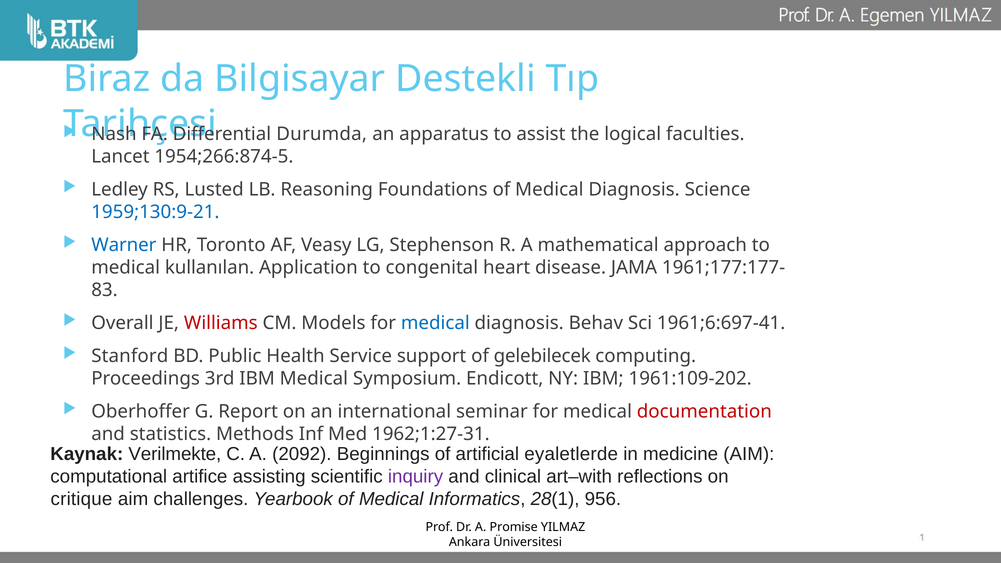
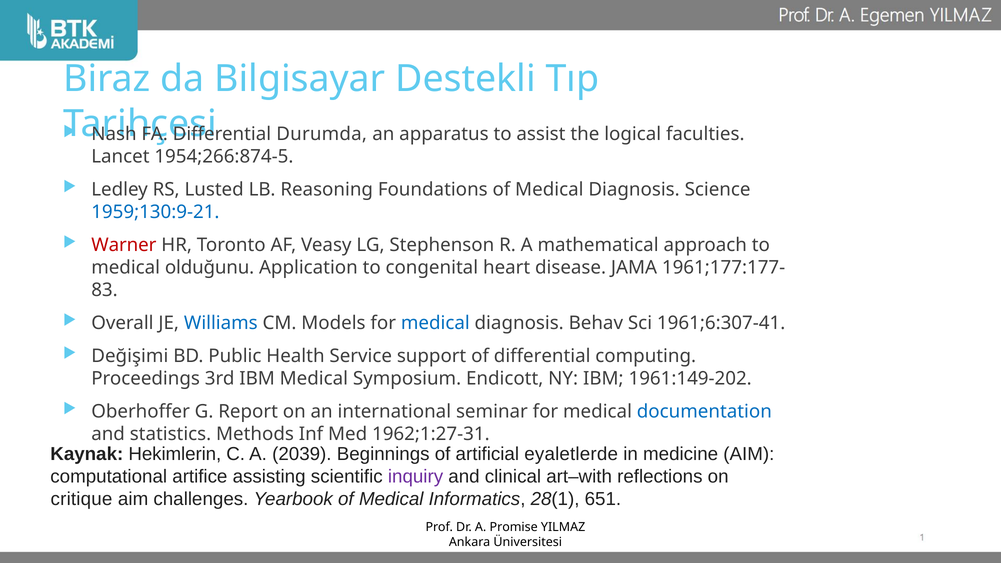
Warner colour: blue -> red
kullanılan: kullanılan -> olduğunu
Williams colour: red -> blue
1961;6:697-41: 1961;6:697-41 -> 1961;6:307-41
Stanford: Stanford -> Değişimi
of gelebilecek: gelebilecek -> differential
1961:109-202: 1961:109-202 -> 1961:149-202
documentation colour: red -> blue
Verilmekte: Verilmekte -> Hekimlerin
2092: 2092 -> 2039
956: 956 -> 651
